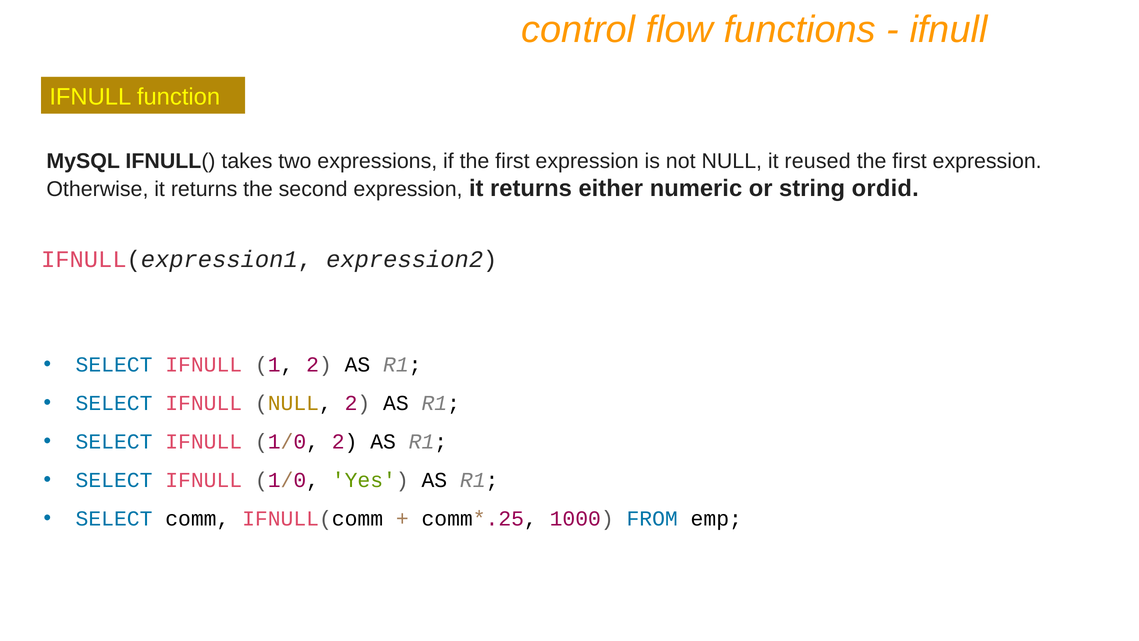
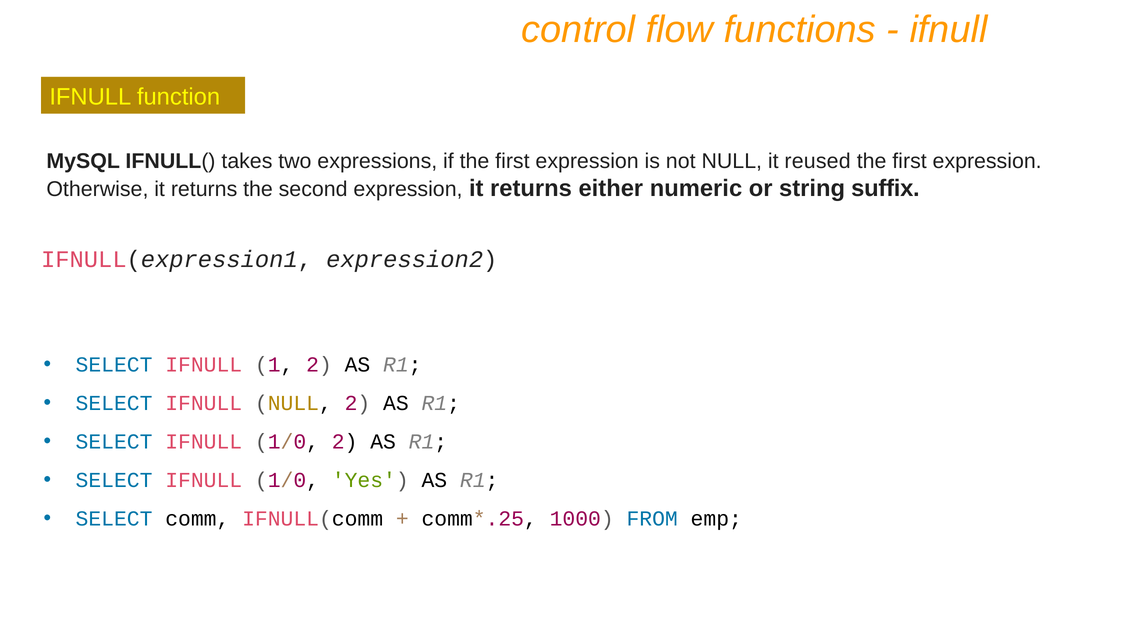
ordid: ordid -> suffix
